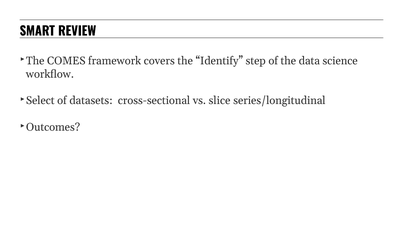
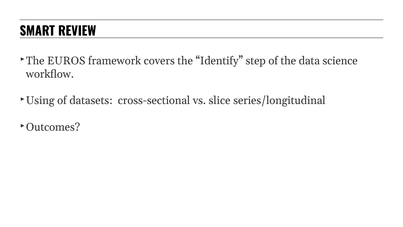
COMES: COMES -> EUROS
Select: Select -> Using
